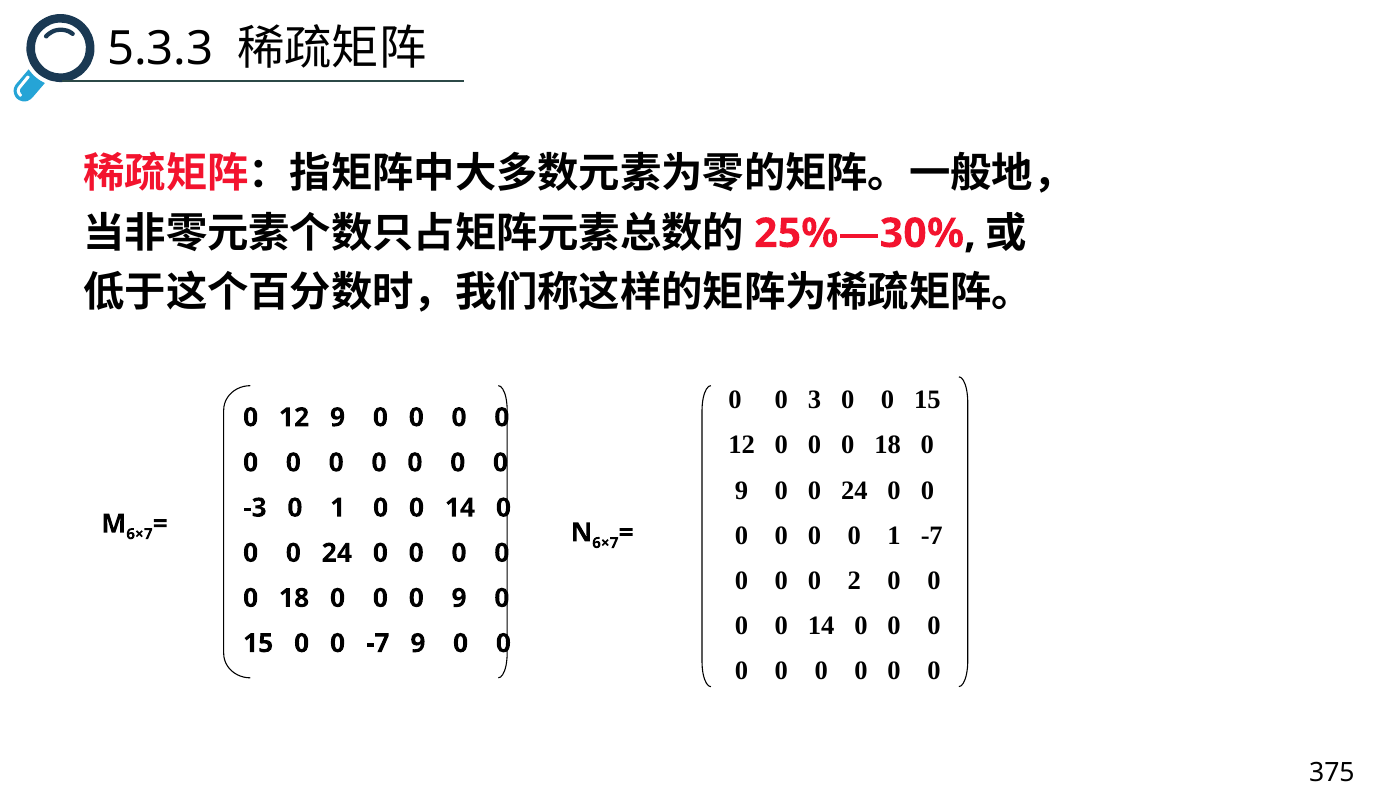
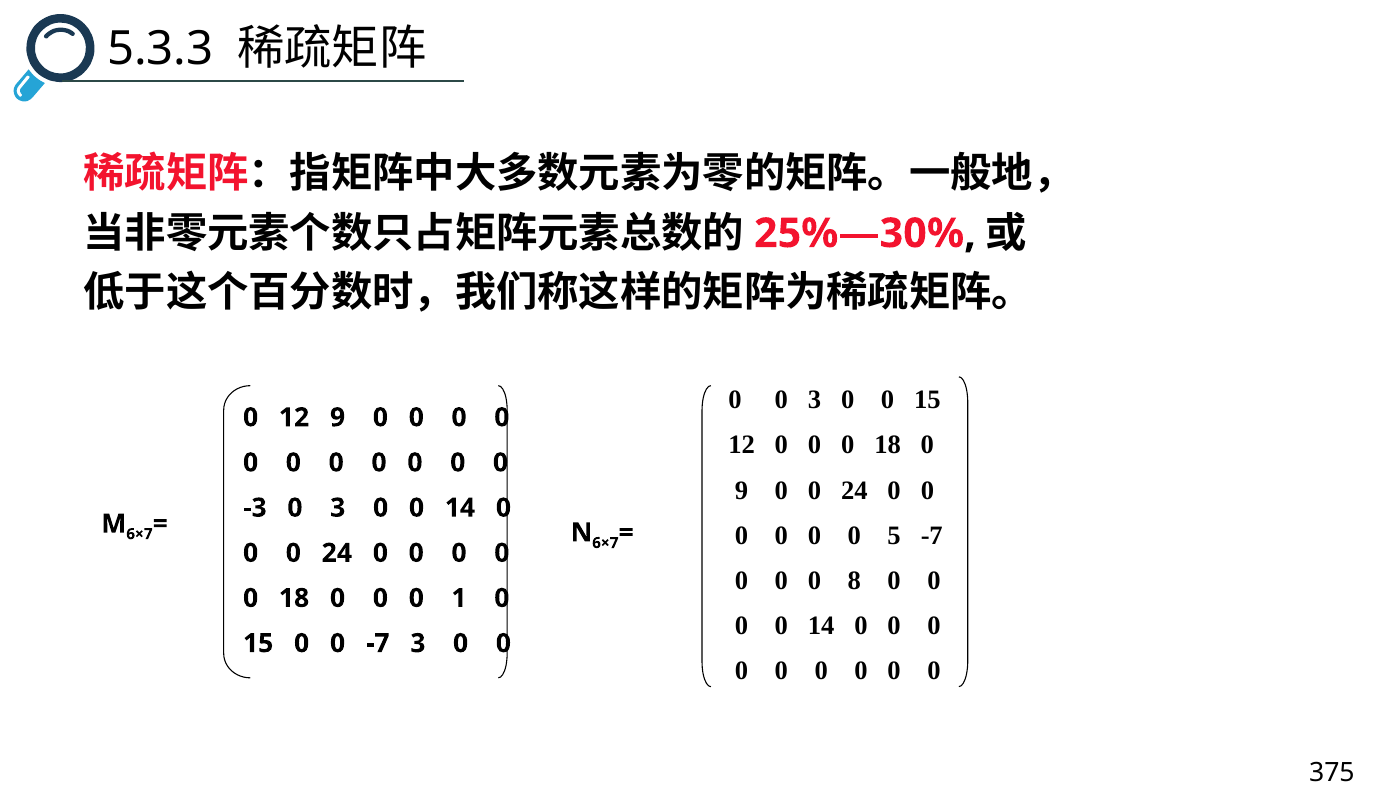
-3 0 1: 1 -> 3
0 0 1: 1 -> 5
2: 2 -> 8
0 0 9: 9 -> 1
-7 9: 9 -> 3
